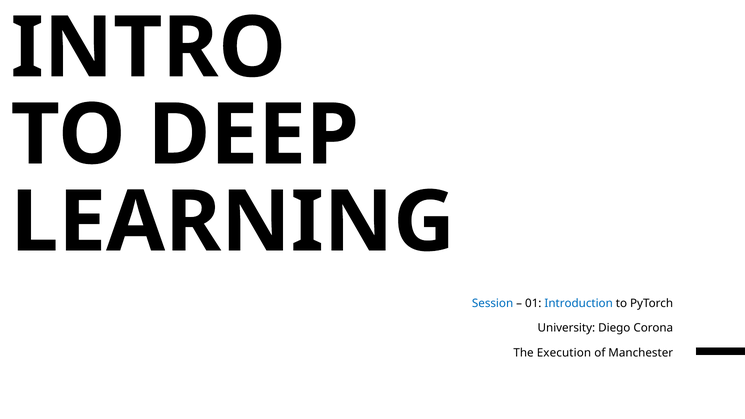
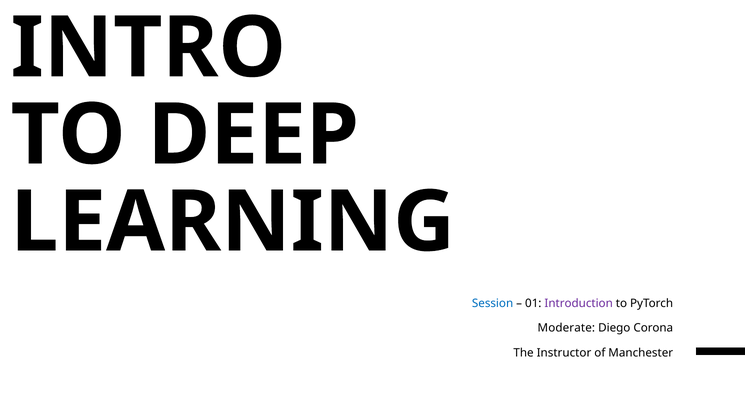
Introduction colour: blue -> purple
University: University -> Moderate
Execution: Execution -> Instructor
